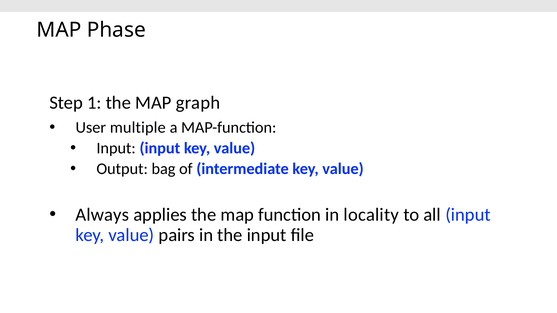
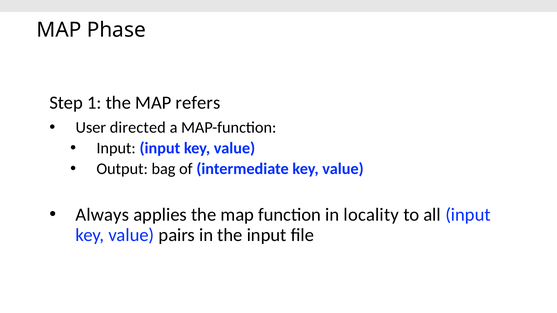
graph: graph -> refers
multiple: multiple -> directed
